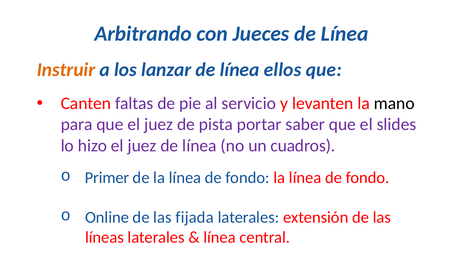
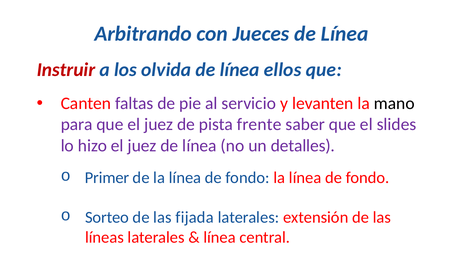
Instruir colour: orange -> red
lanzar: lanzar -> olvida
portar: portar -> frente
cuadros: cuadros -> detalles
Online: Online -> Sorteo
